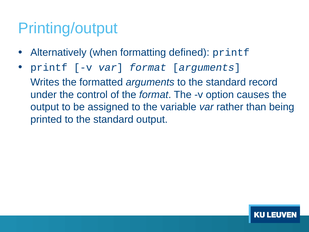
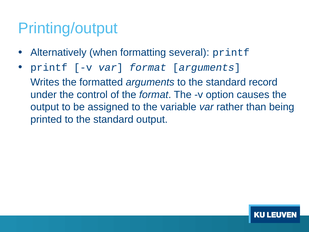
defined: defined -> several
